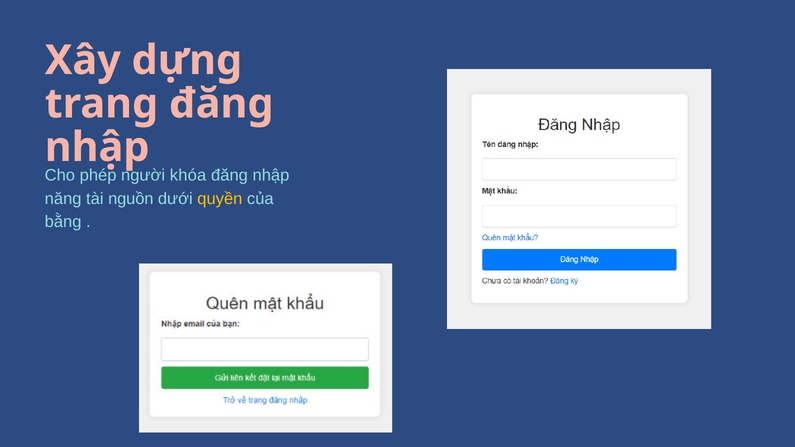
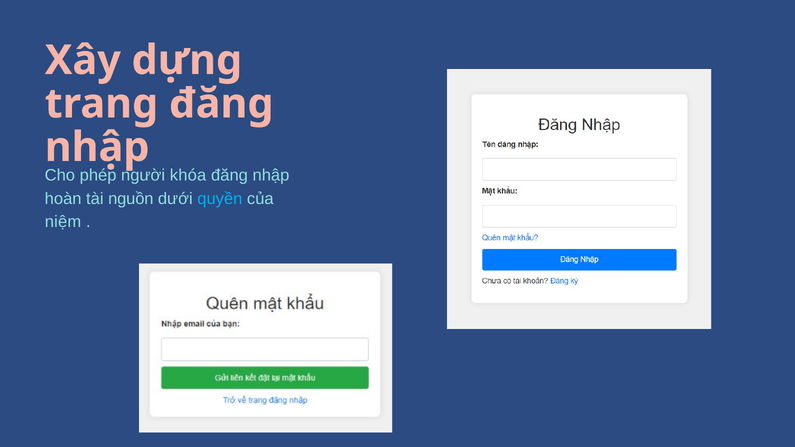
năng: năng -> hoàn
quyền colour: yellow -> light blue
bằng: bằng -> niệm
